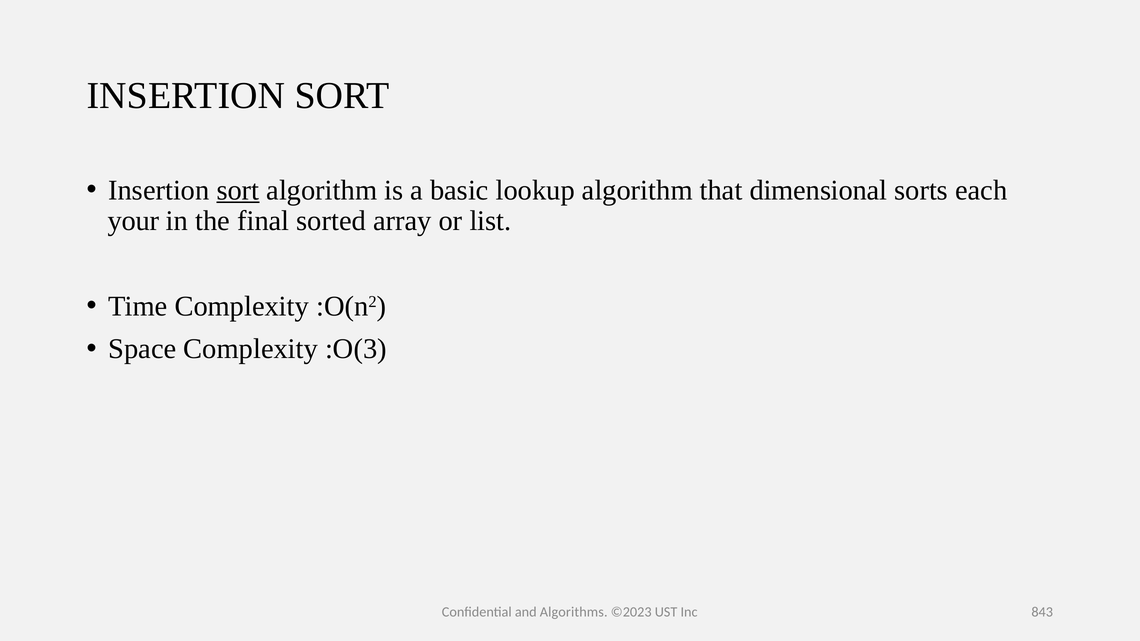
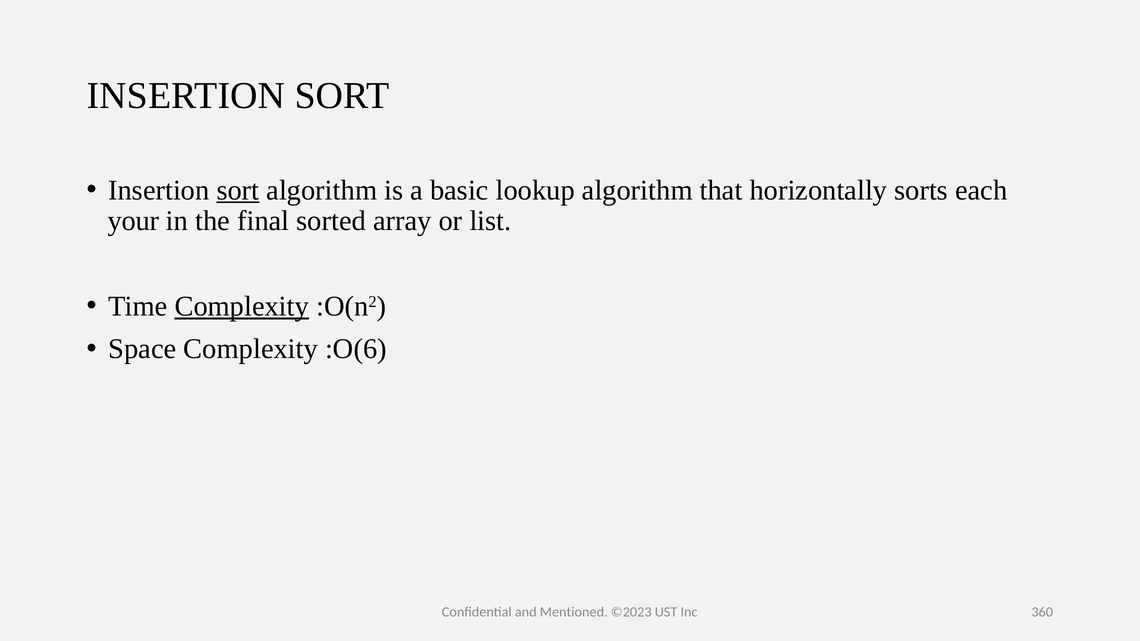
dimensional: dimensional -> horizontally
Complexity at (242, 306) underline: none -> present
:O(3: :O(3 -> :O(6
Algorithms: Algorithms -> Mentioned
843: 843 -> 360
